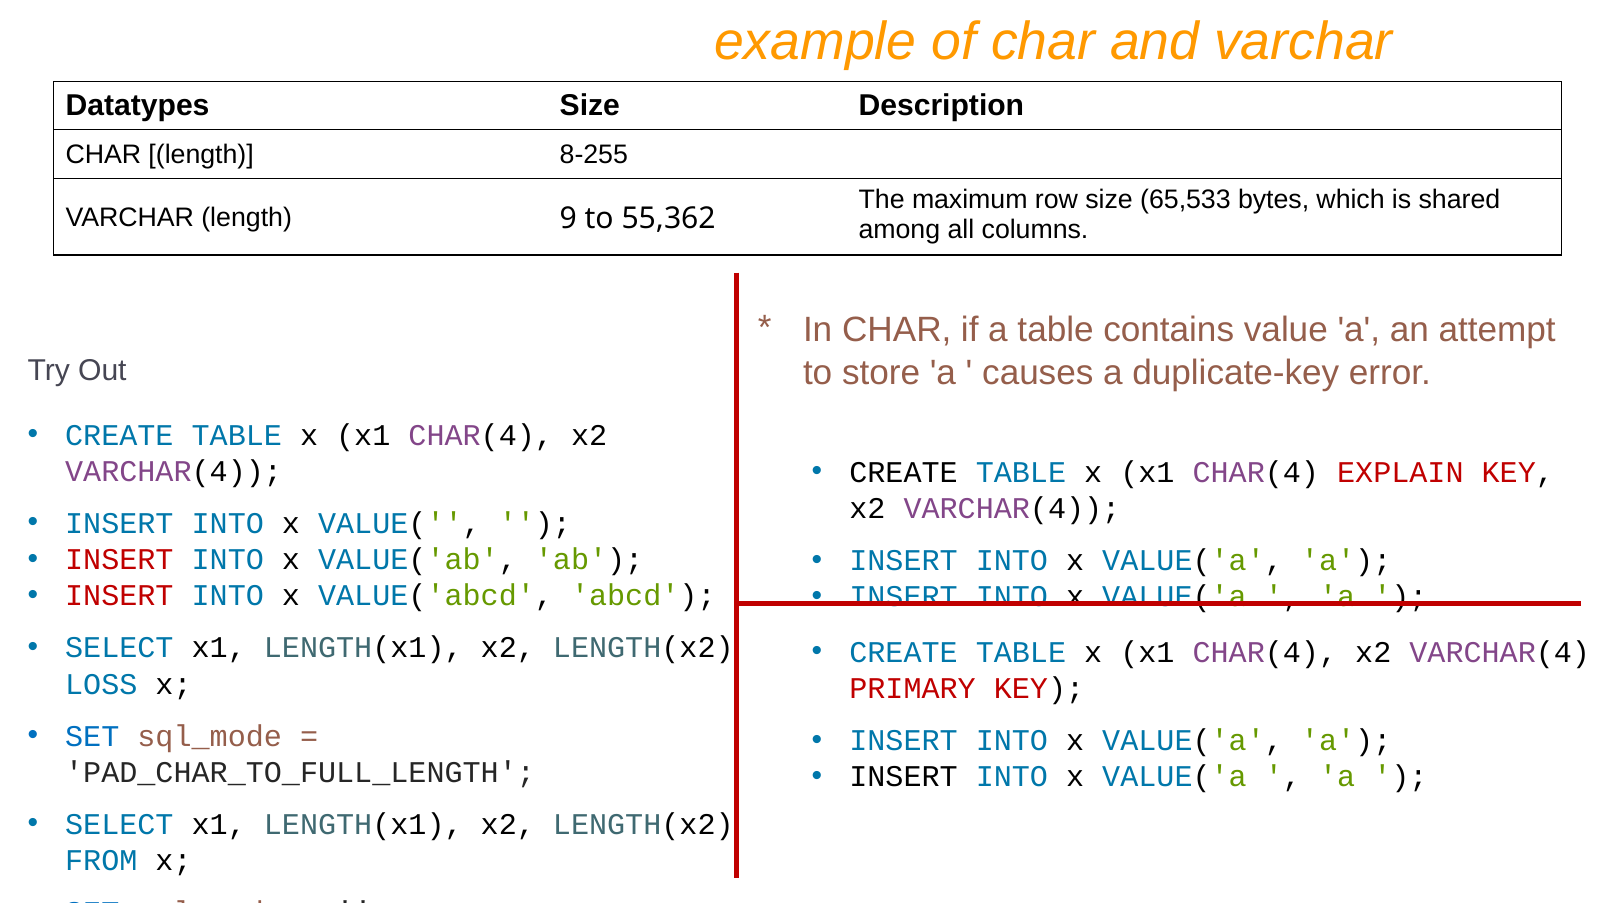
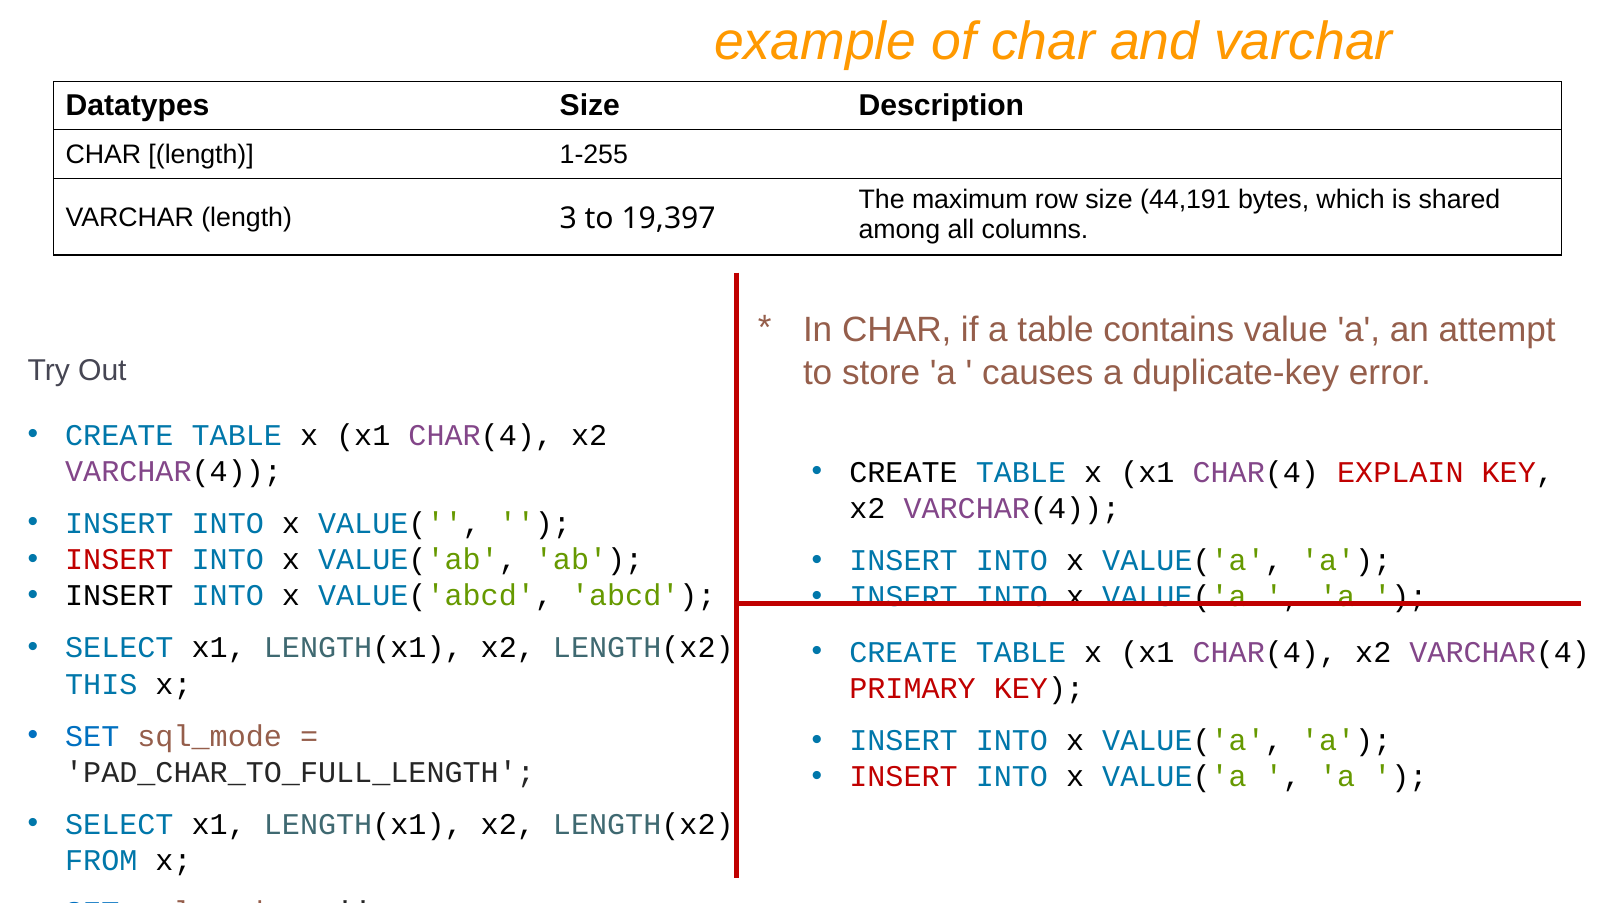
8-255: 8-255 -> 1-255
65,533: 65,533 -> 44,191
9: 9 -> 3
55,362: 55,362 -> 19,397
INSERT at (119, 596) colour: red -> black
LOSS: LOSS -> THIS
INSERT at (904, 777) colour: black -> red
